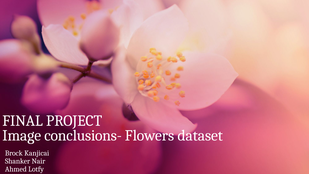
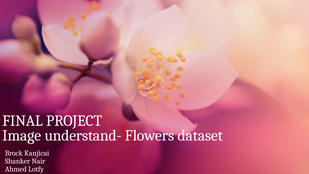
conclusions-: conclusions- -> understand-
